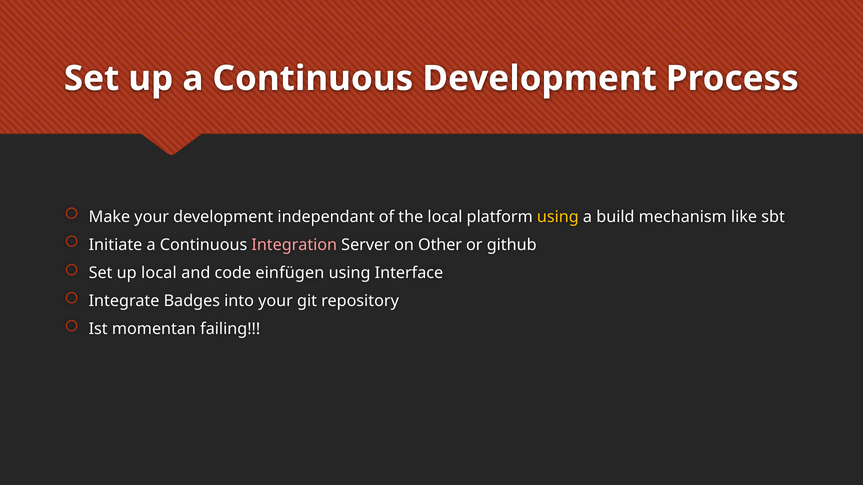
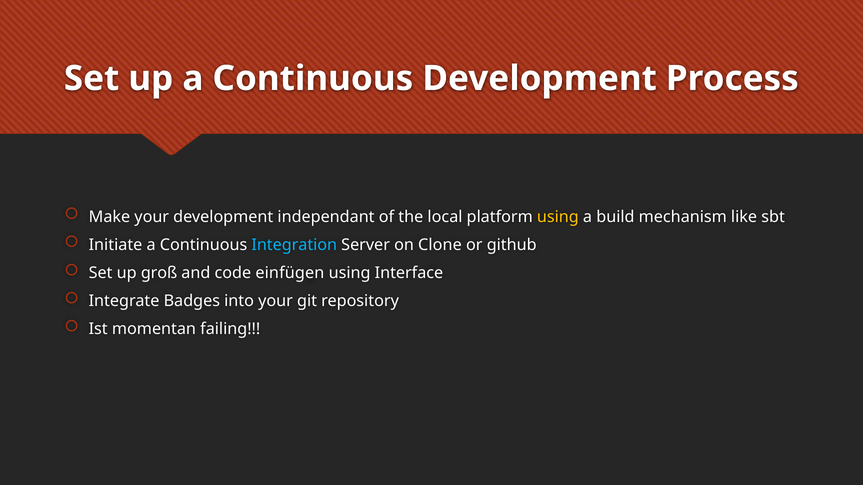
Integration colour: pink -> light blue
Other: Other -> Clone
up local: local -> groß
